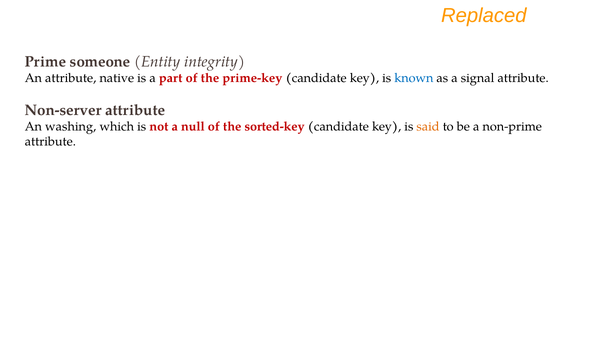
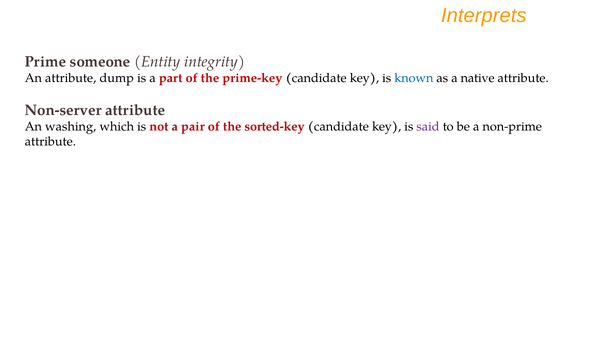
Replaced: Replaced -> Interprets
native: native -> dump
signal: signal -> native
null: null -> pair
said colour: orange -> purple
